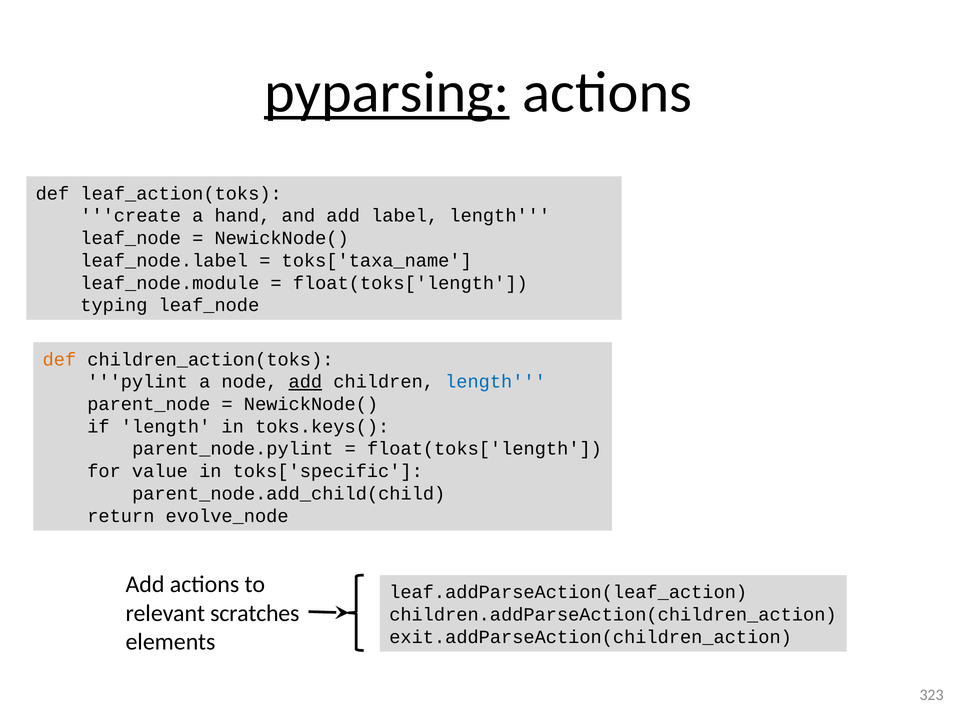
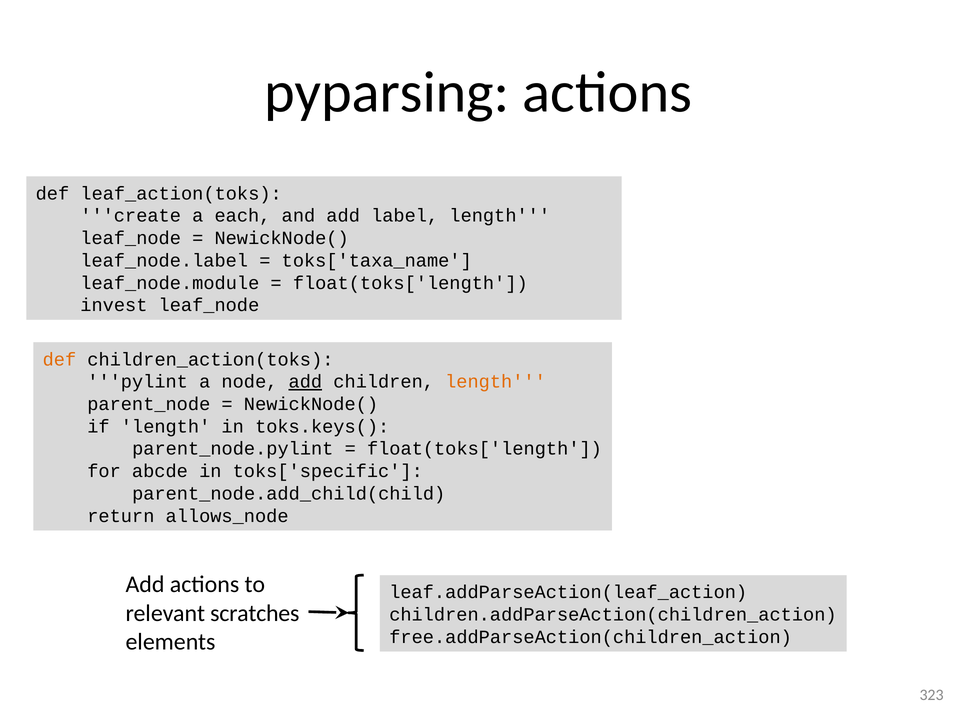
pyparsing underline: present -> none
hand: hand -> each
typing: typing -> invest
length at (496, 382) colour: blue -> orange
value: value -> abcde
evolve_node: evolve_node -> allows_node
exit.addParseAction(children_action: exit.addParseAction(children_action -> free.addParseAction(children_action
